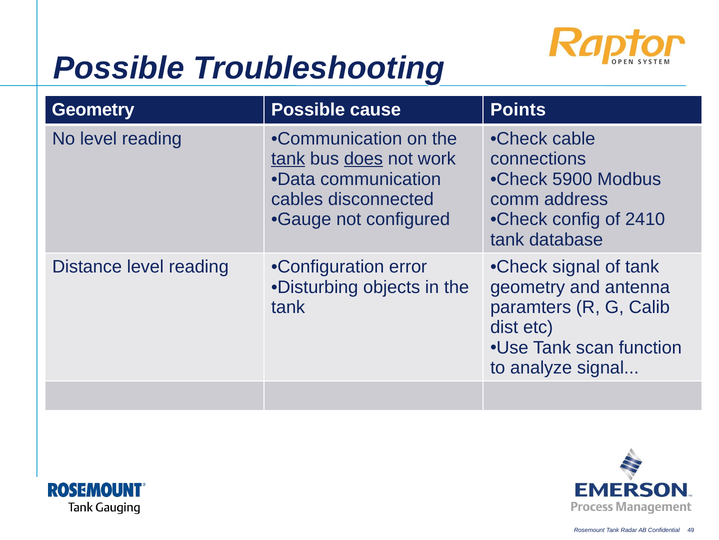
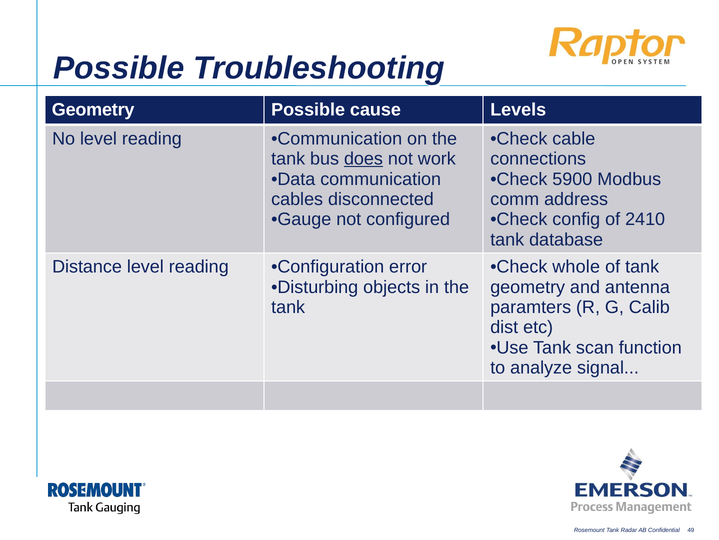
Points: Points -> Levels
tank at (288, 159) underline: present -> none
Check signal: signal -> whole
